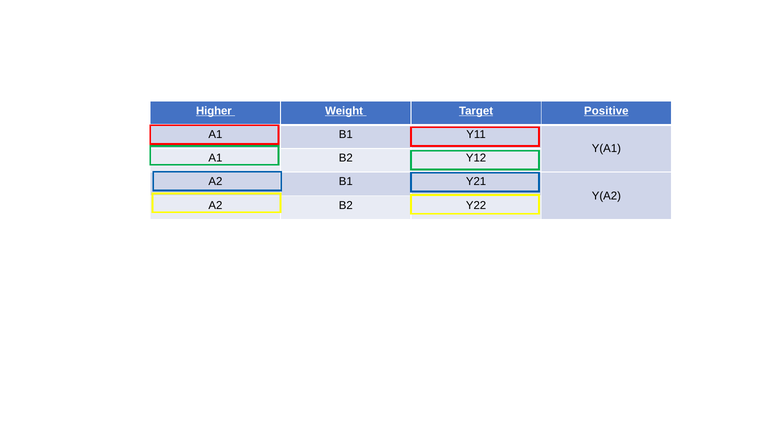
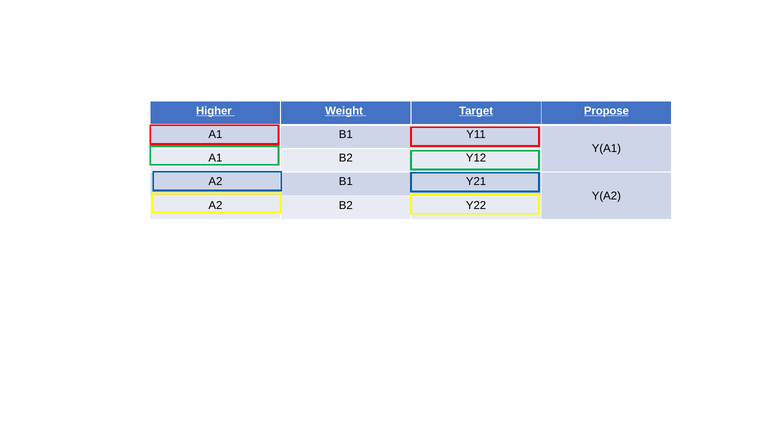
Positive: Positive -> Propose
